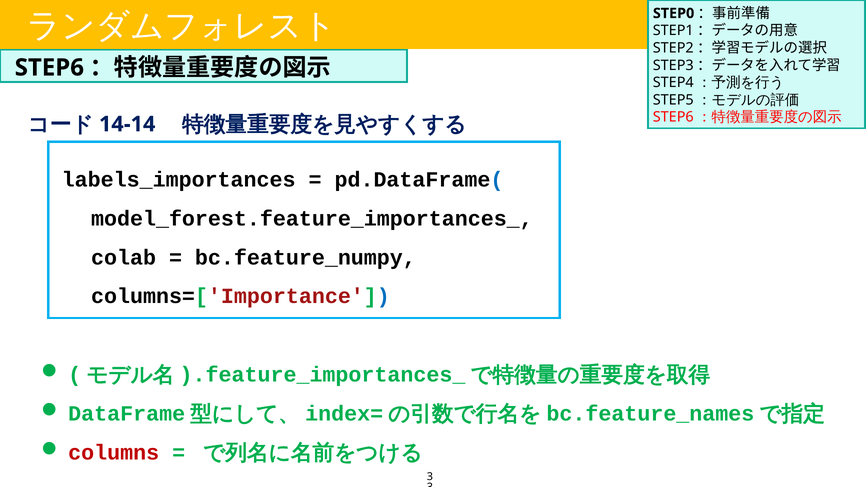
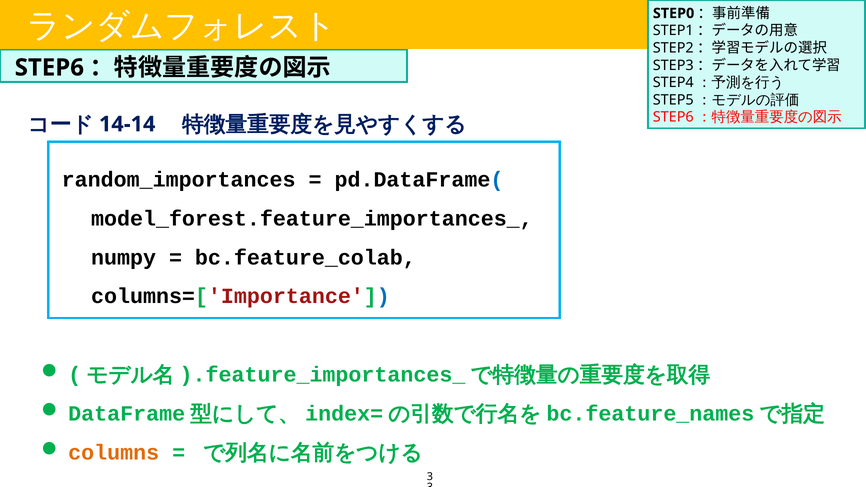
labels_importances: labels_importances -> random_importances
colab: colab -> numpy
bc.feature_numpy: bc.feature_numpy -> bc.feature_colab
columns colour: red -> orange
